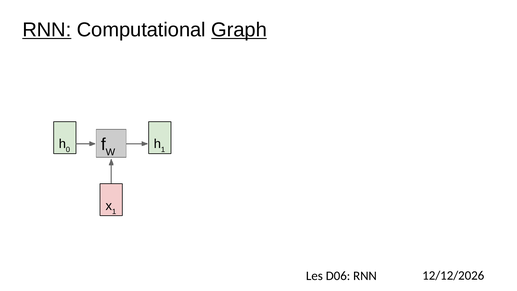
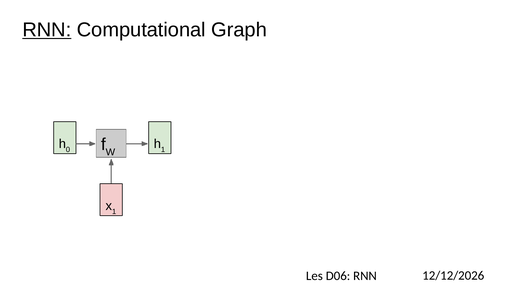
Graph underline: present -> none
